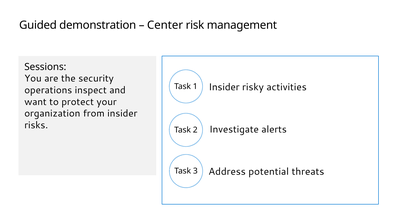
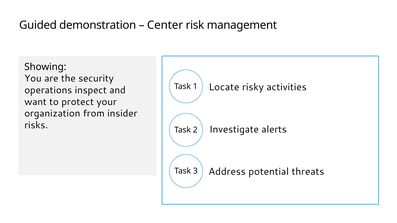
Sessions: Sessions -> Showing
1 Insider: Insider -> Locate
